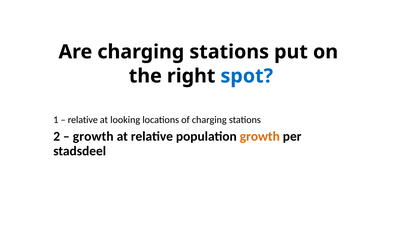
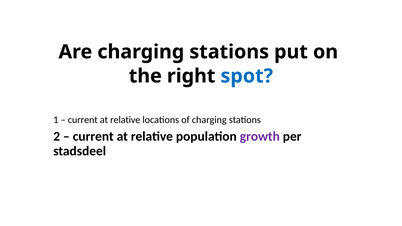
relative at (83, 120): relative -> current
looking at (125, 120): looking -> relative
growth at (93, 137): growth -> current
growth at (260, 137) colour: orange -> purple
